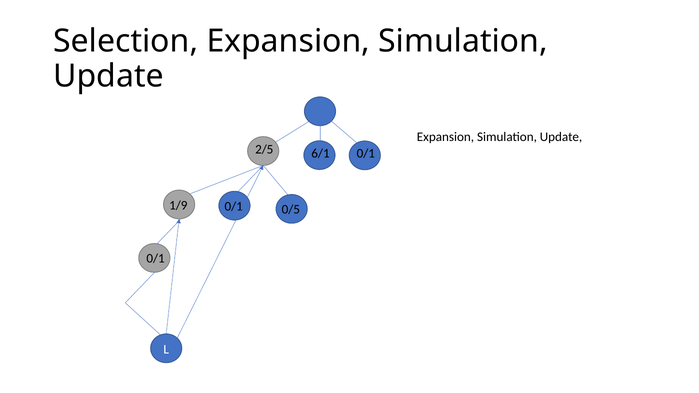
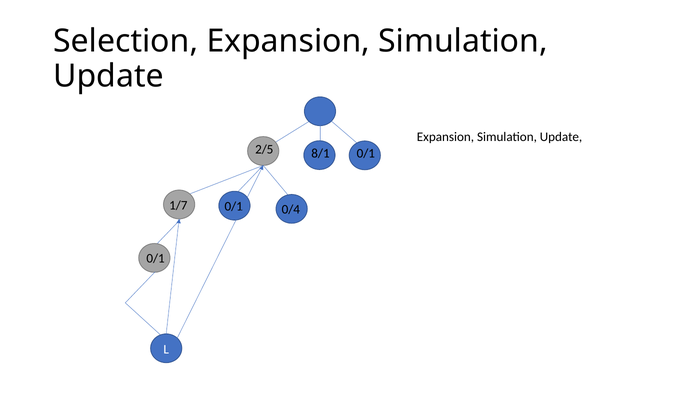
6/1: 6/1 -> 8/1
1/9: 1/9 -> 1/7
0/5: 0/5 -> 0/4
